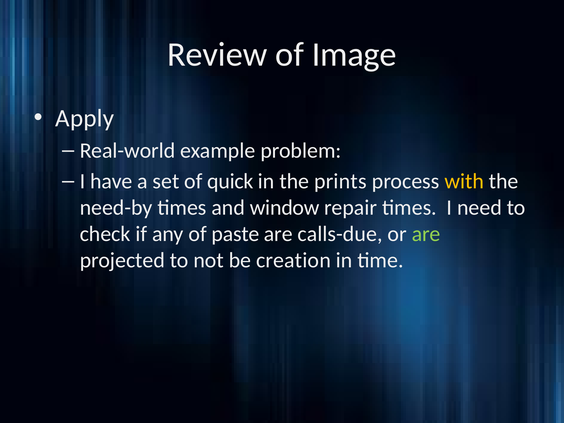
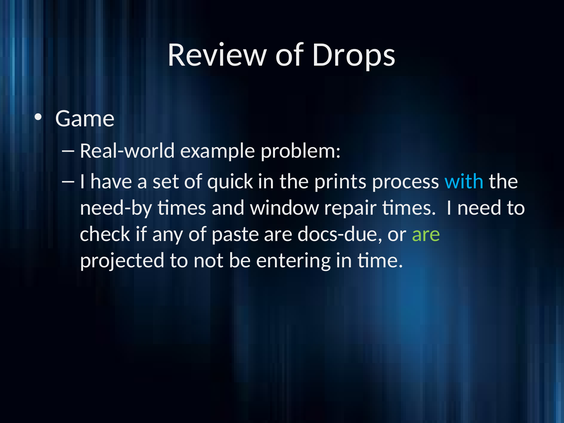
Image: Image -> Drops
Apply: Apply -> Game
with colour: yellow -> light blue
calls-due: calls-due -> docs-due
creation: creation -> entering
